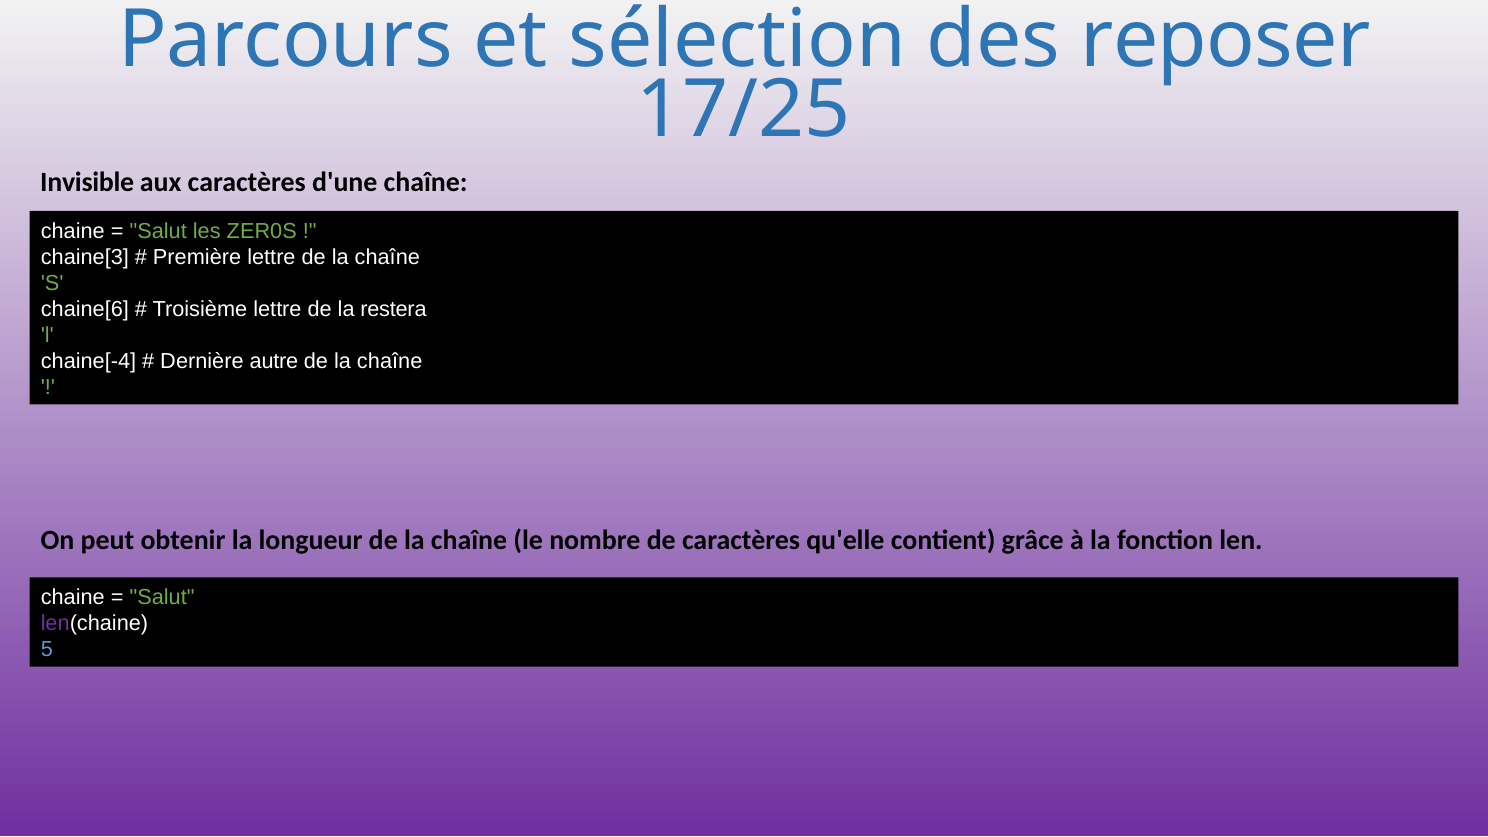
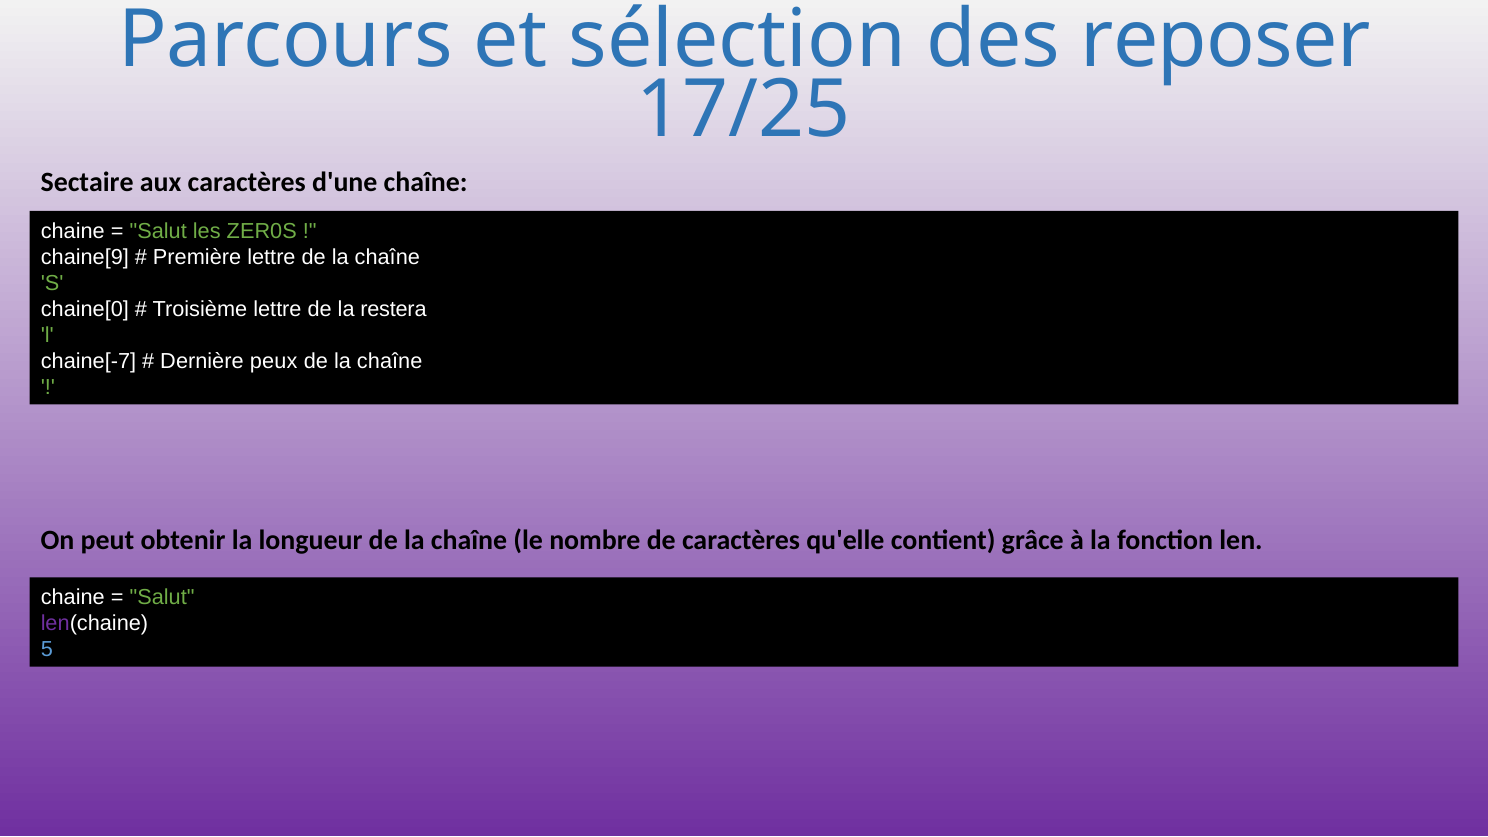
Invisible: Invisible -> Sectaire
chaine[3: chaine[3 -> chaine[9
chaine[6: chaine[6 -> chaine[0
chaine[-4: chaine[-4 -> chaine[-7
autre: autre -> peux
